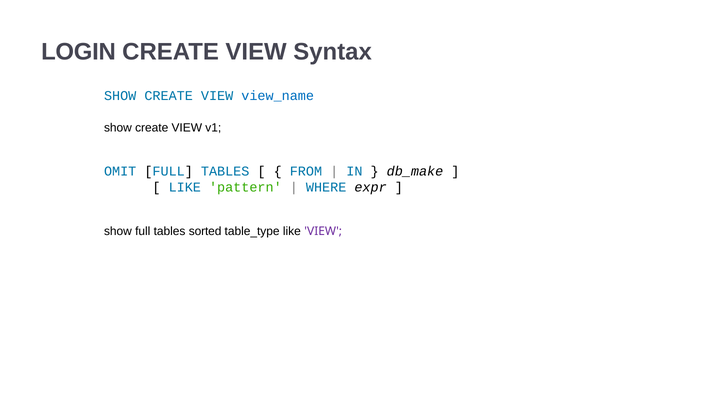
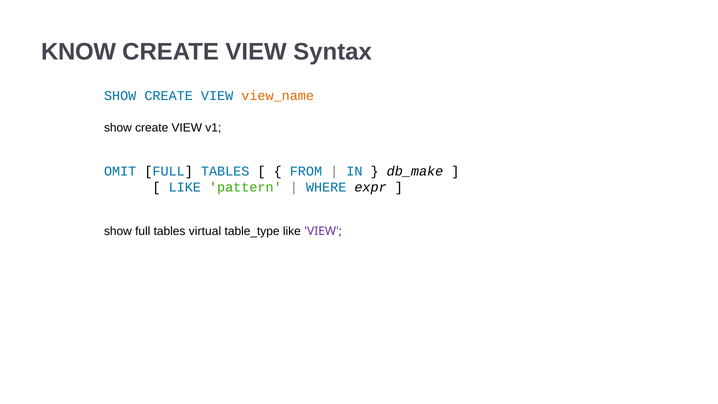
LOGIN: LOGIN -> KNOW
view_name colour: blue -> orange
sorted: sorted -> virtual
